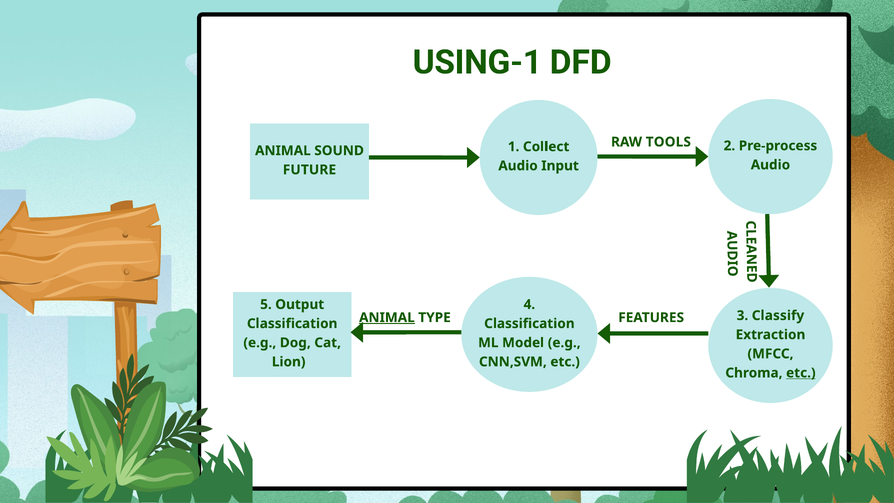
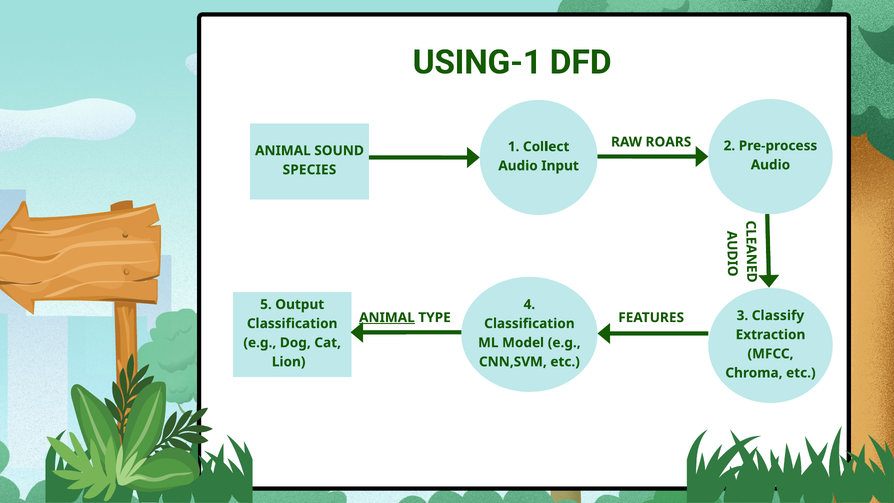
TOOLS: TOOLS -> ROARS
FUTURE: FUTURE -> SPECIES
etc at (801, 373) underline: present -> none
